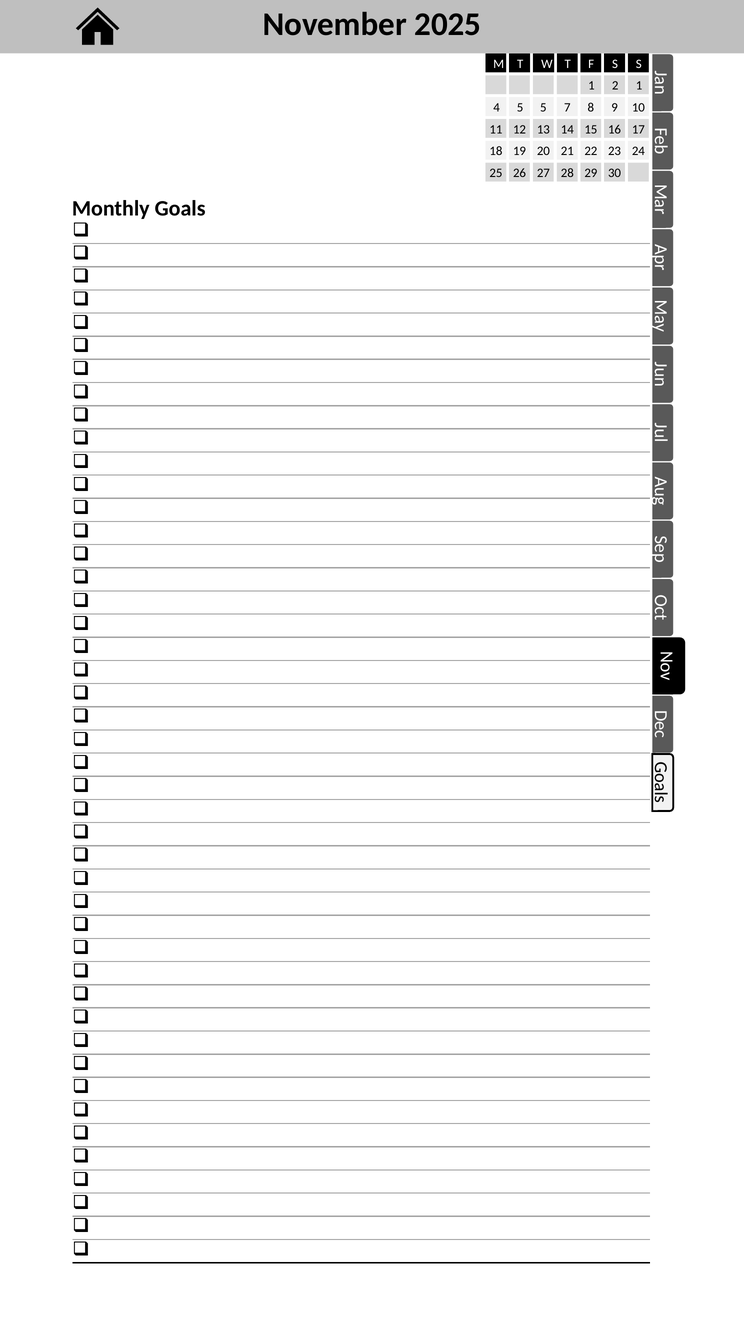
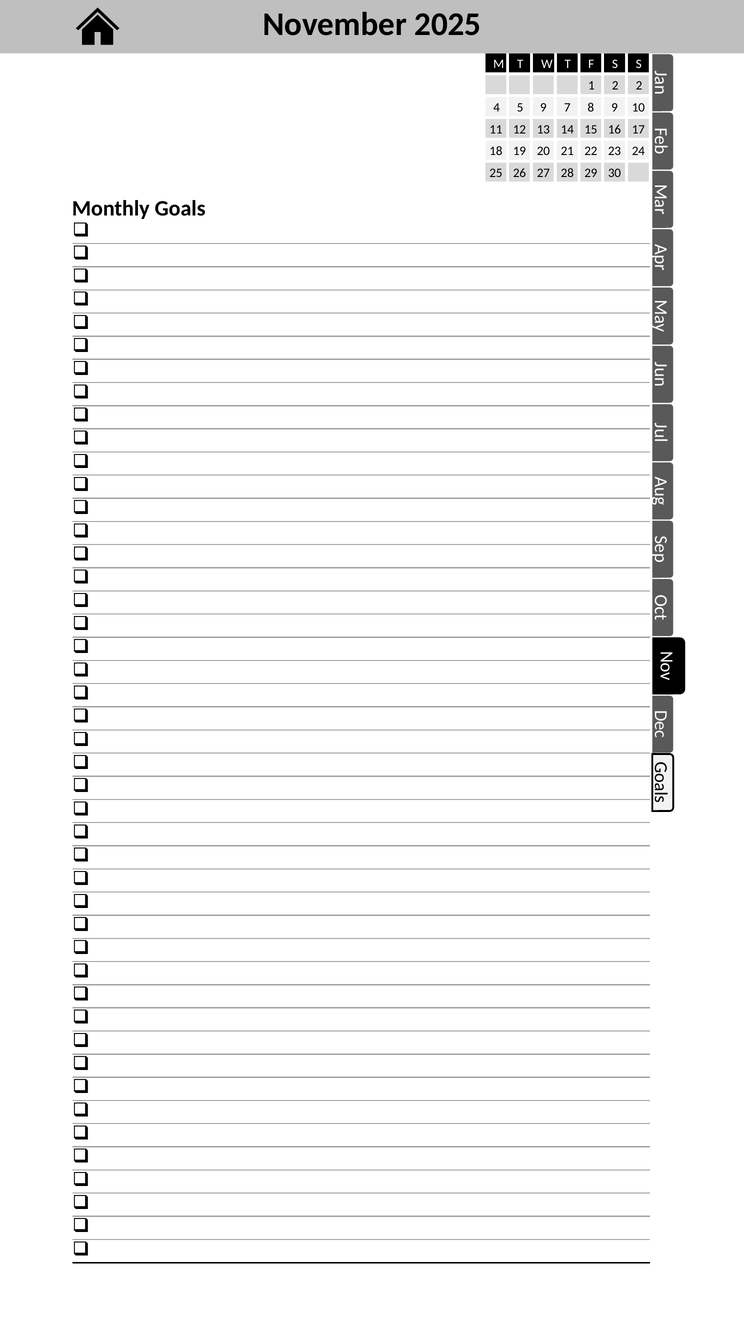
2 1: 1 -> 2
5 5: 5 -> 9
